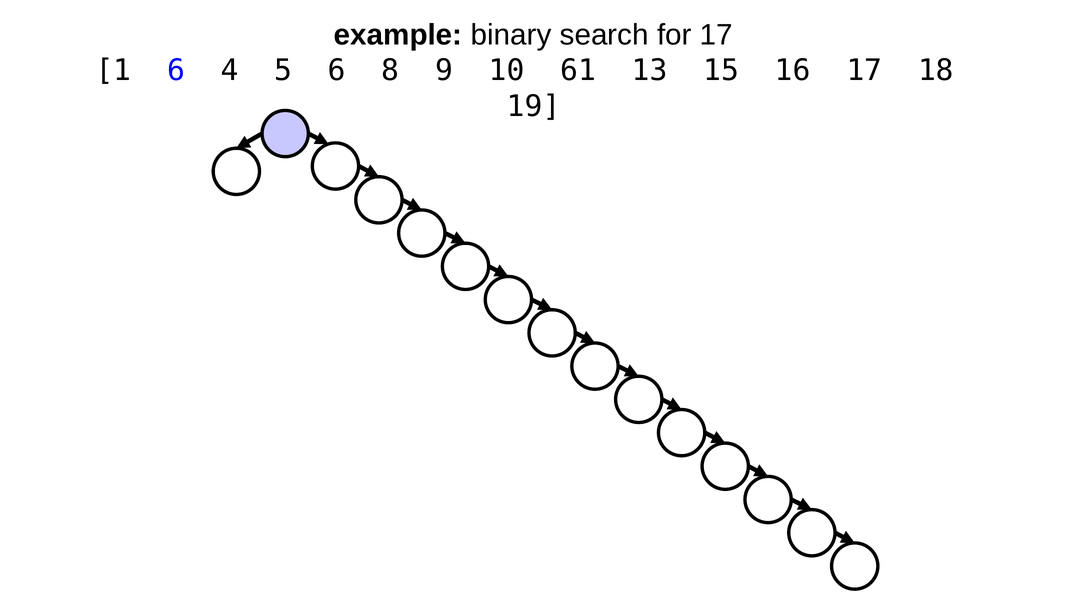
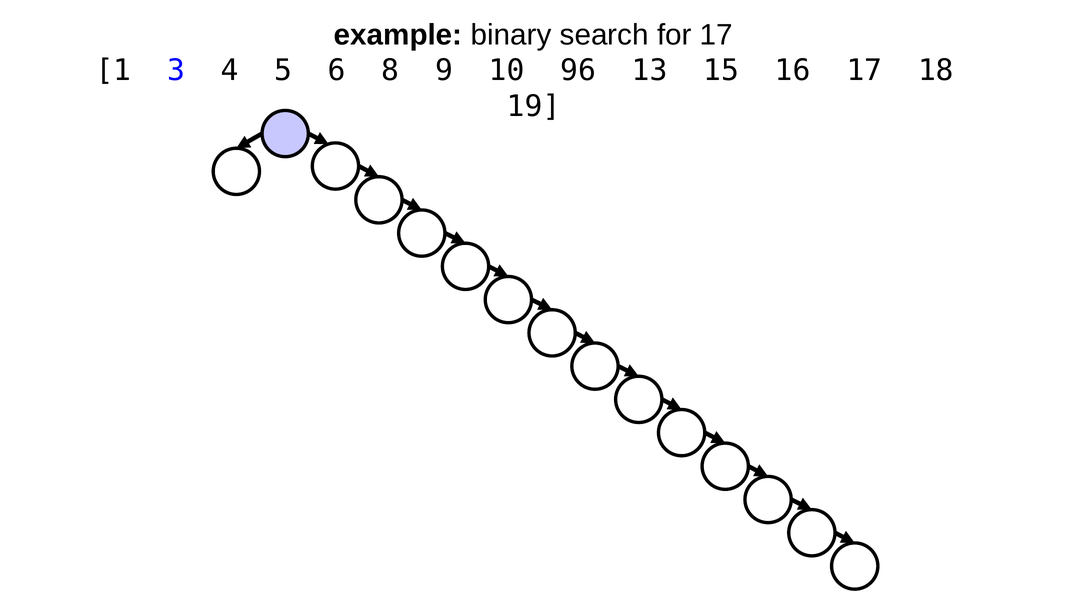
1 6: 6 -> 3
10 61: 61 -> 96
